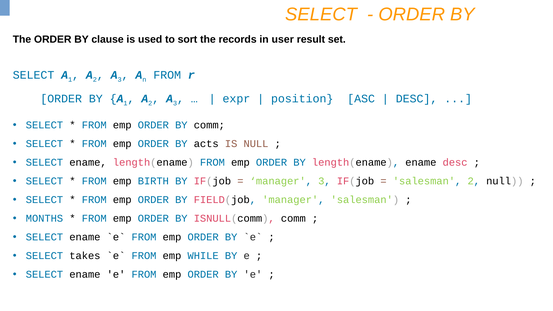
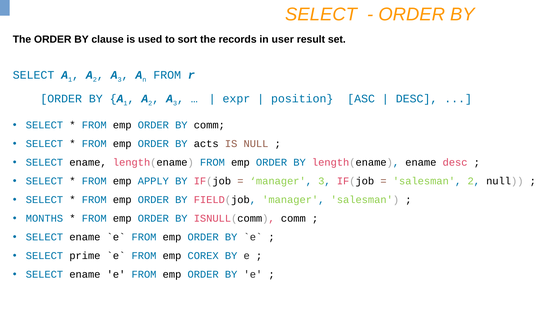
BIRTH: BIRTH -> APPLY
takes: takes -> prime
WHILE: WHILE -> COREX
